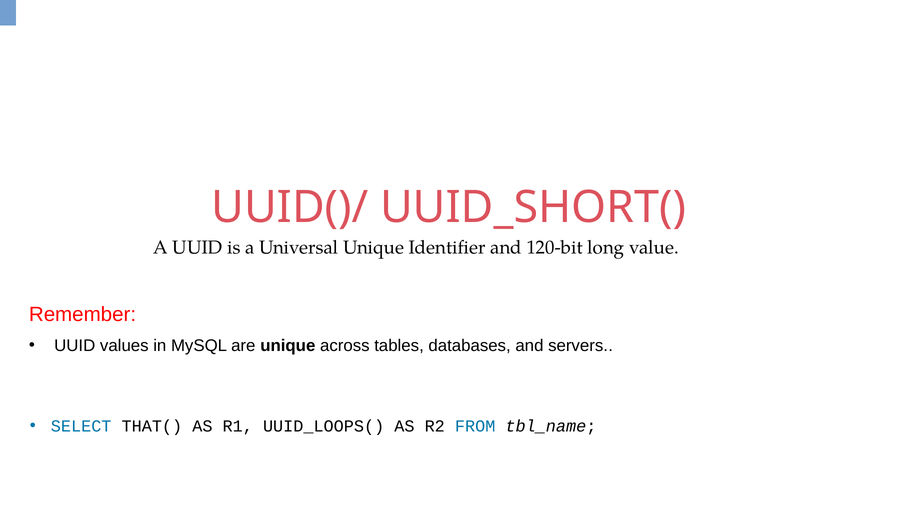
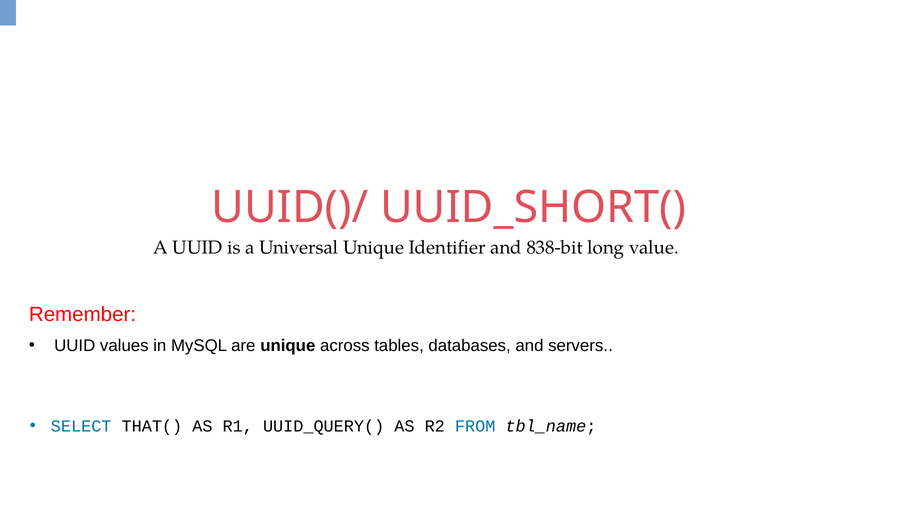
120-bit: 120-bit -> 838-bit
UUID_LOOPS(: UUID_LOOPS( -> UUID_QUERY(
